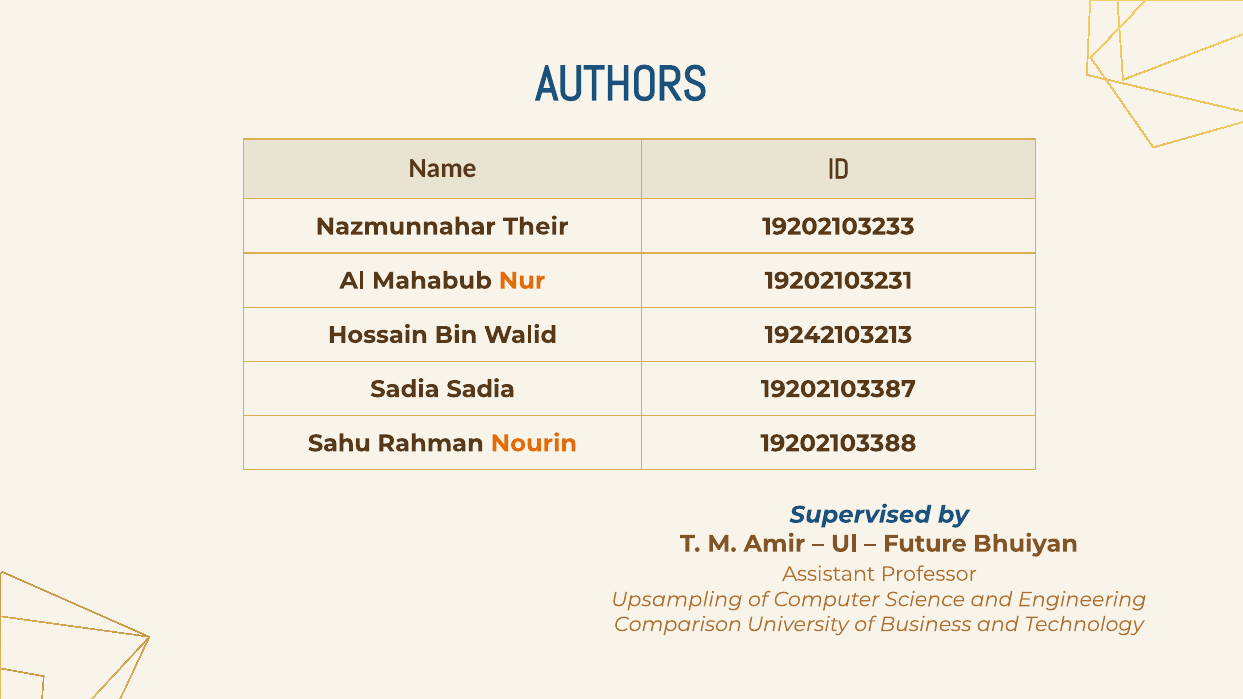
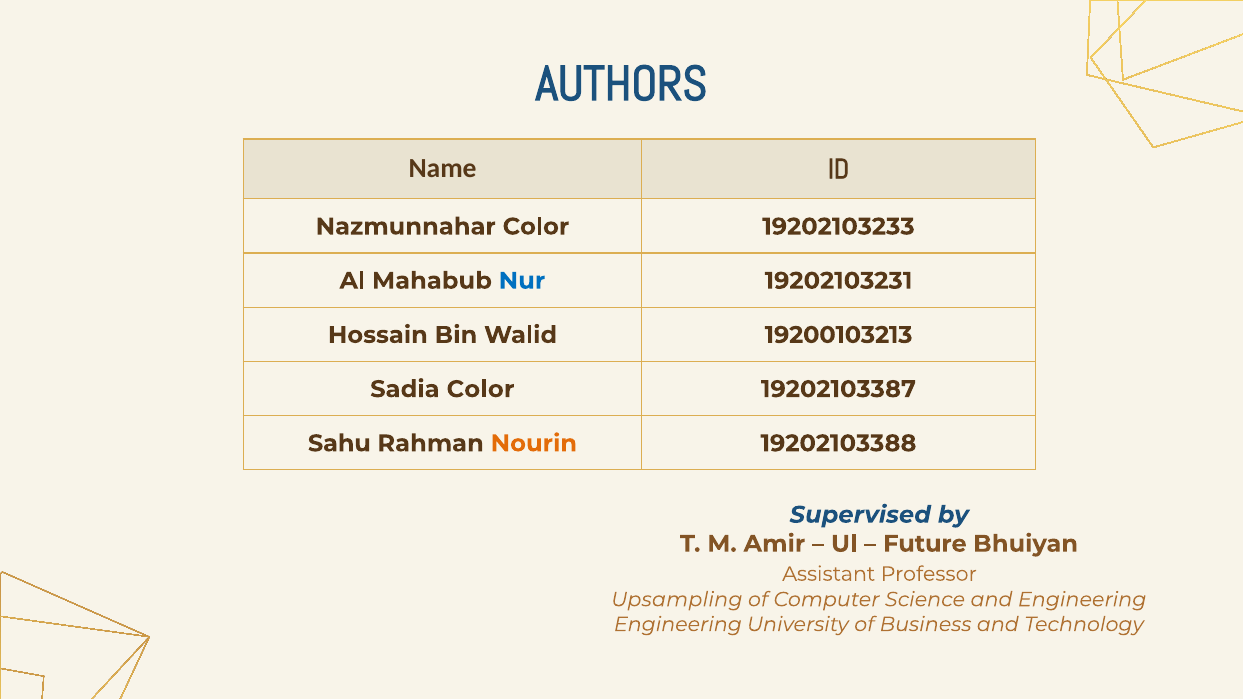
Nazmunnahar Their: Their -> Color
Nur colour: orange -> blue
19242103213: 19242103213 -> 19200103213
Sadia Sadia: Sadia -> Color
Comparison at (678, 625): Comparison -> Engineering
